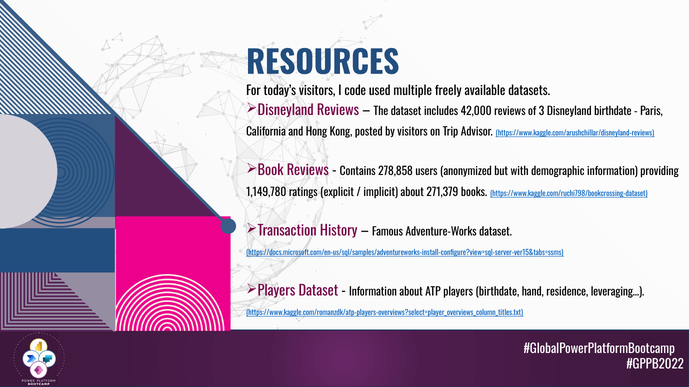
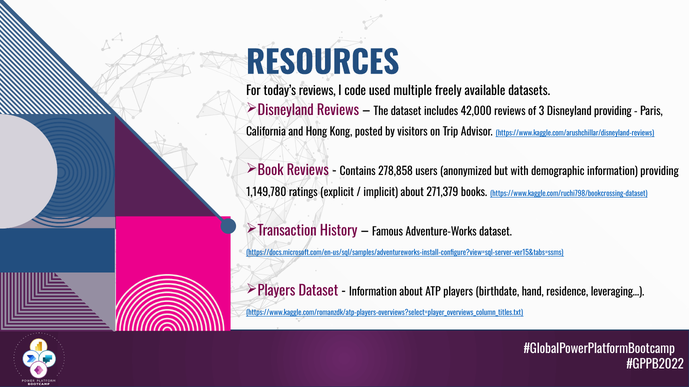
today’s visitors: visitors -> reviews
Disneyland birthdate: birthdate -> providing
